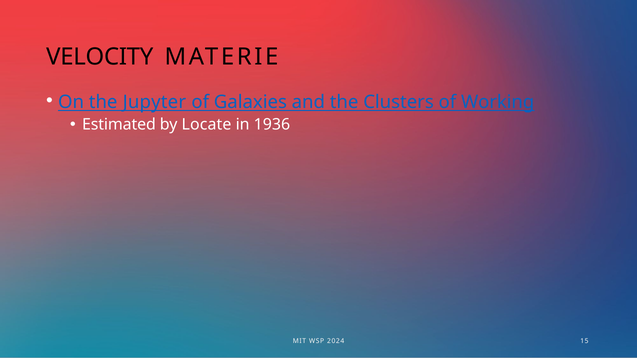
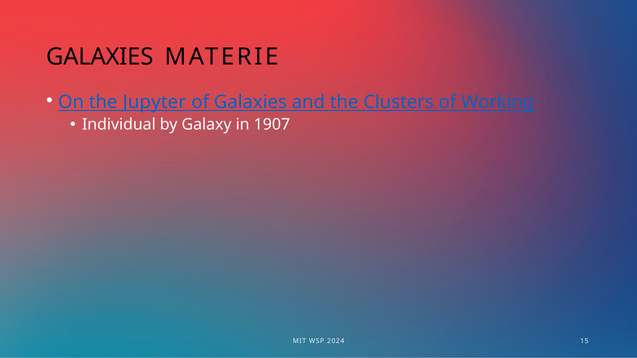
VELOCITY at (100, 57): VELOCITY -> GALAXIES
Estimated: Estimated -> Individual
Locate: Locate -> Galaxy
1936: 1936 -> 1907
